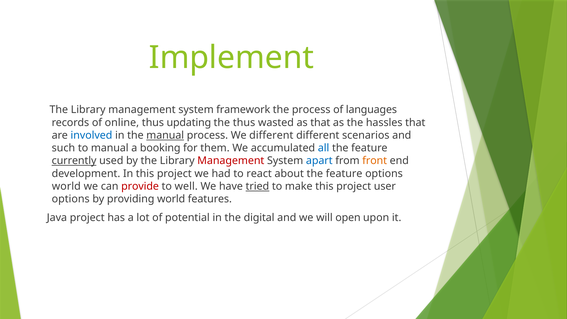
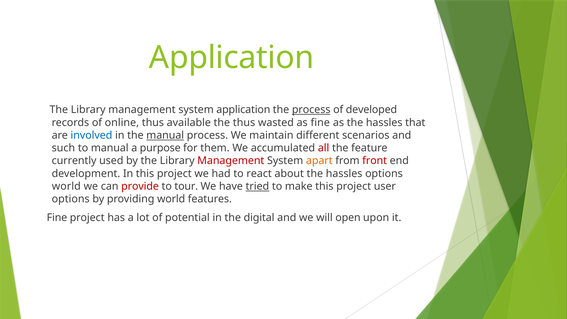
Implement at (231, 58): Implement -> Application
system framework: framework -> application
process at (311, 110) underline: none -> present
languages: languages -> developed
updating: updating -> available
as that: that -> fine
We different: different -> maintain
booking: booking -> purpose
all colour: blue -> red
currently underline: present -> none
apart colour: blue -> orange
front colour: orange -> red
about the feature: feature -> hassles
well: well -> tour
Java at (57, 218): Java -> Fine
